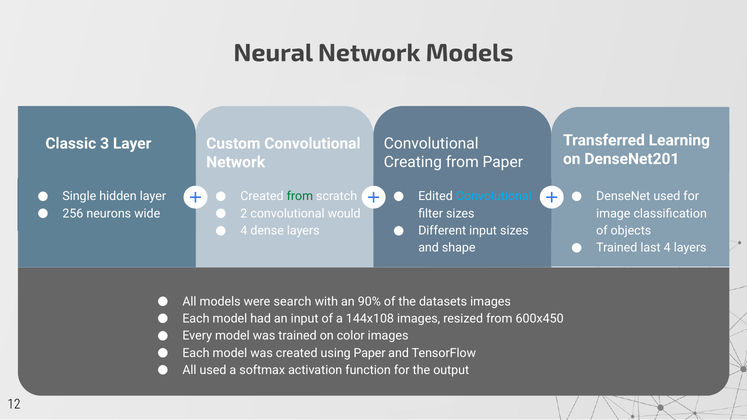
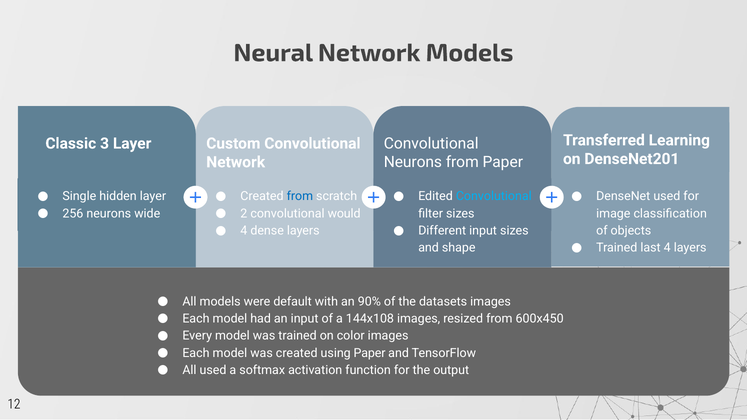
Creating at (413, 162): Creating -> Neurons
from at (300, 196) colour: green -> blue
search: search -> default
